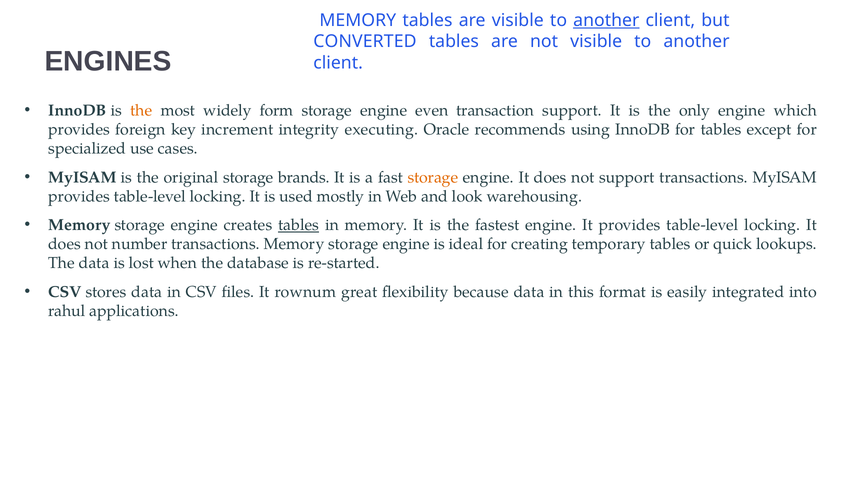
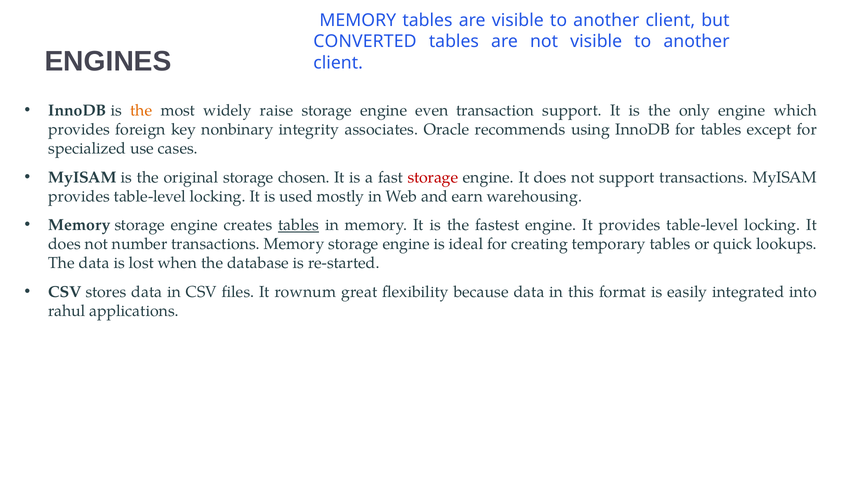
another at (606, 20) underline: present -> none
form: form -> raise
increment: increment -> nonbinary
executing: executing -> associates
brands: brands -> chosen
storage at (433, 177) colour: orange -> red
look: look -> earn
